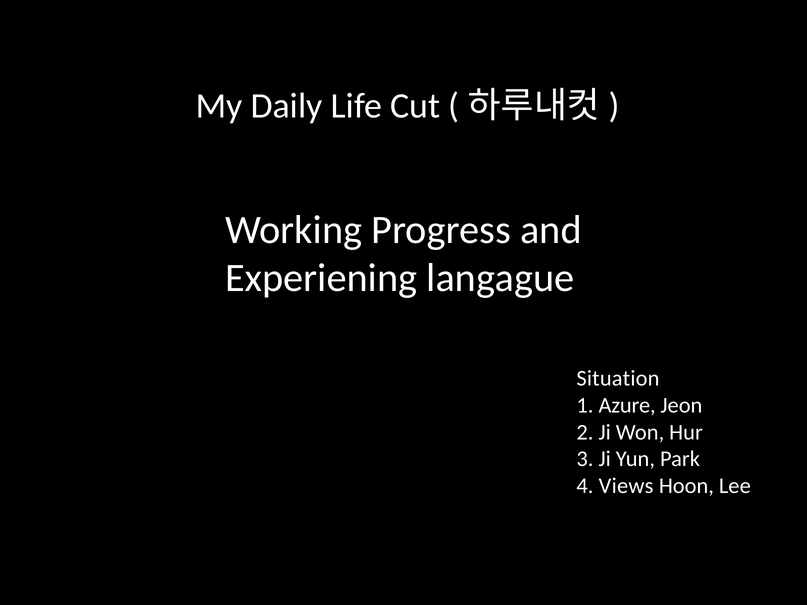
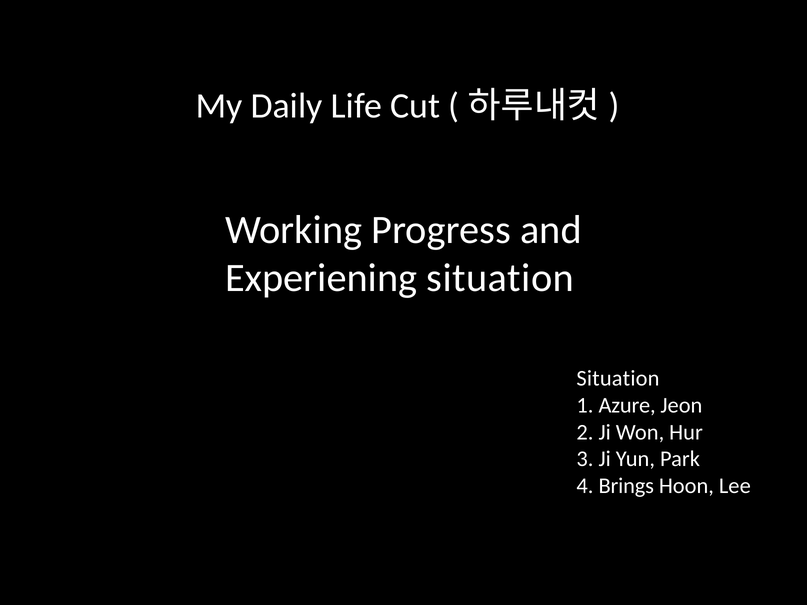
Experiening langague: langague -> situation
Views: Views -> Brings
